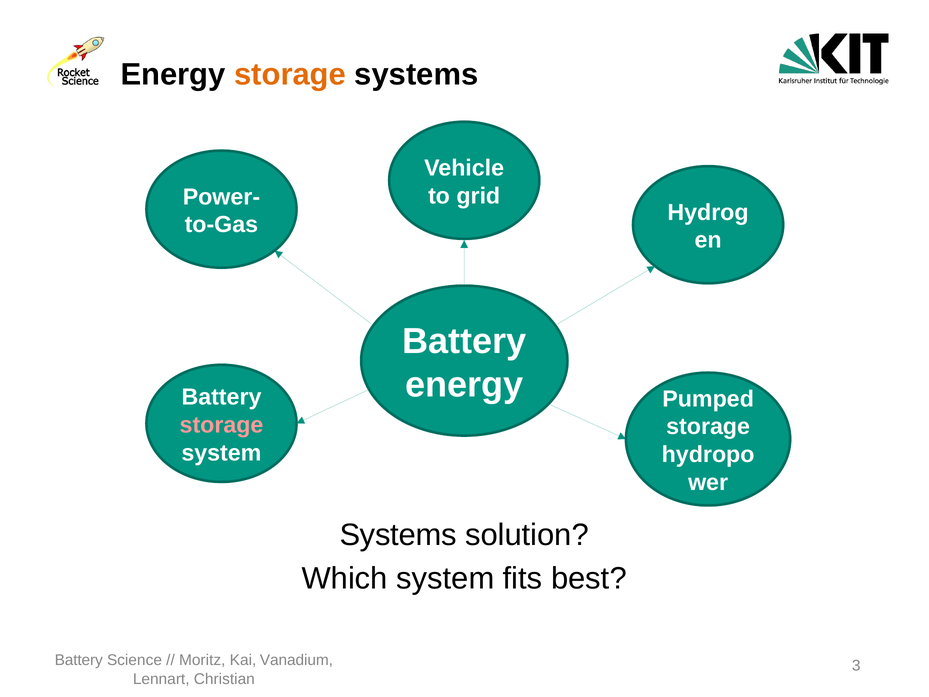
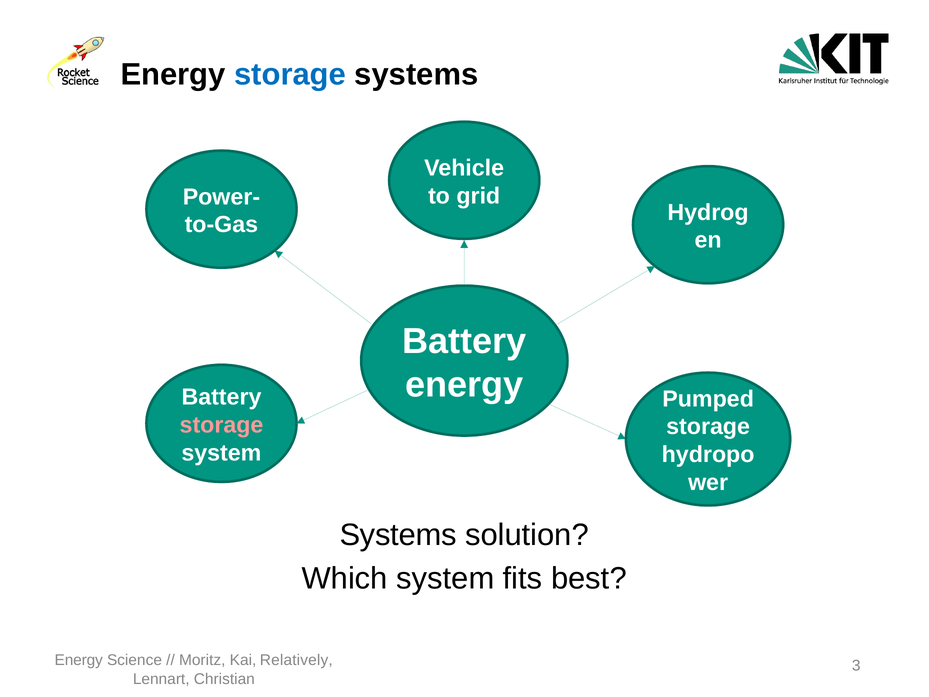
storage at (290, 75) colour: orange -> blue
Battery at (79, 660): Battery -> Energy
Vanadium: Vanadium -> Relatively
